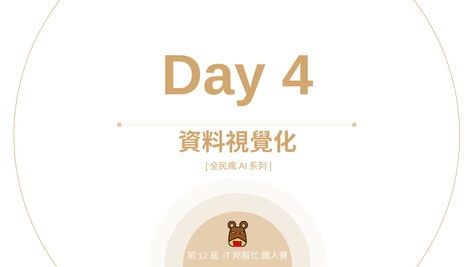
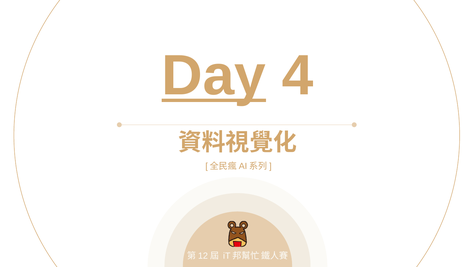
Day underline: none -> present
